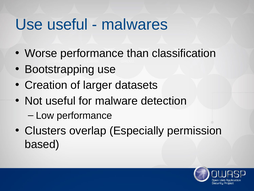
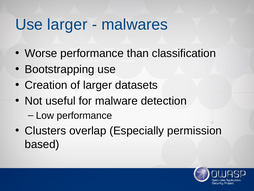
Use useful: useful -> larger
